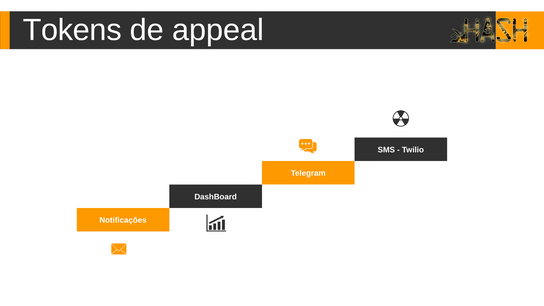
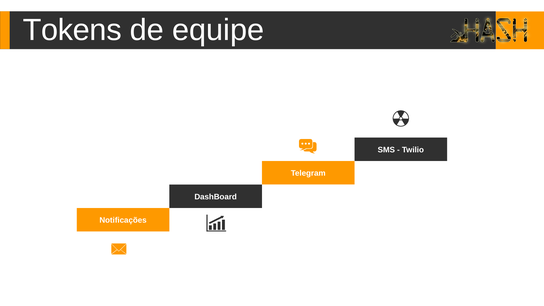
appeal: appeal -> equipe
